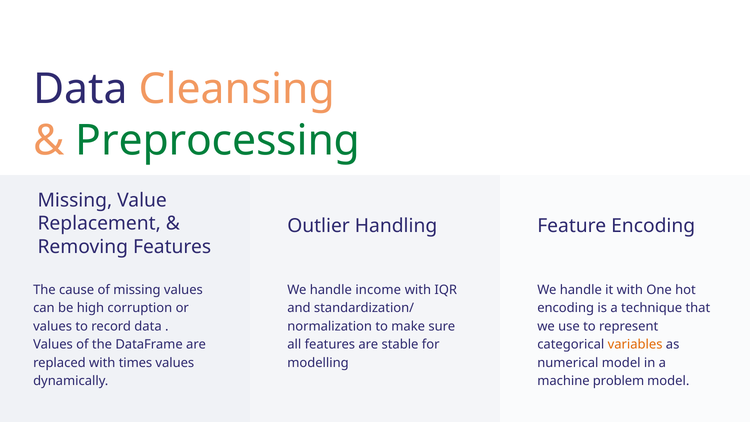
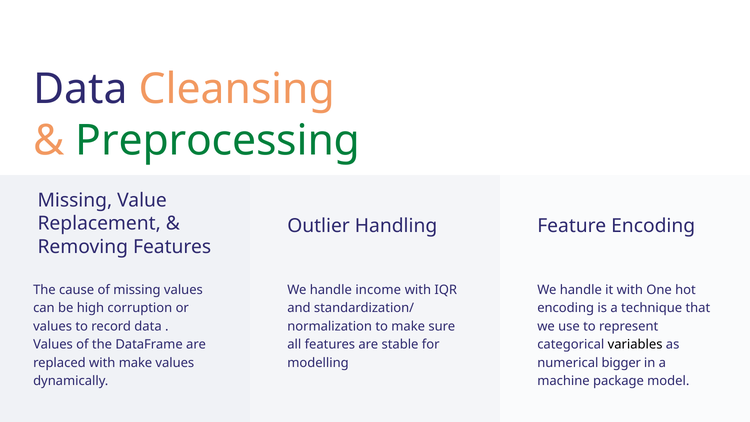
variables colour: orange -> black
with times: times -> make
numerical model: model -> bigger
problem: problem -> package
